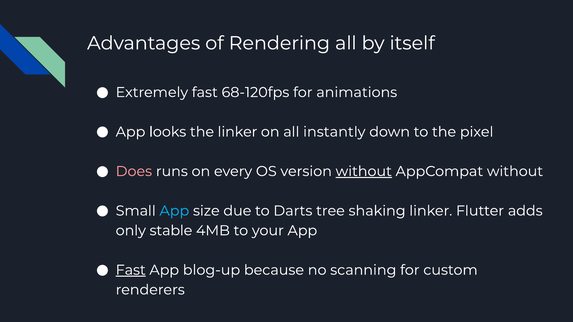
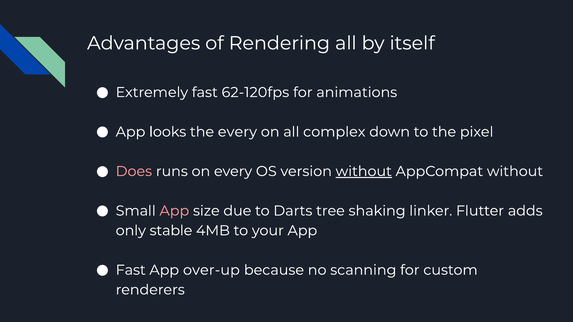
68-120fps: 68-120fps -> 62-120fps
the linker: linker -> every
instantly: instantly -> complex
App at (174, 211) colour: light blue -> pink
Fast at (131, 270) underline: present -> none
blog-up: blog-up -> over-up
